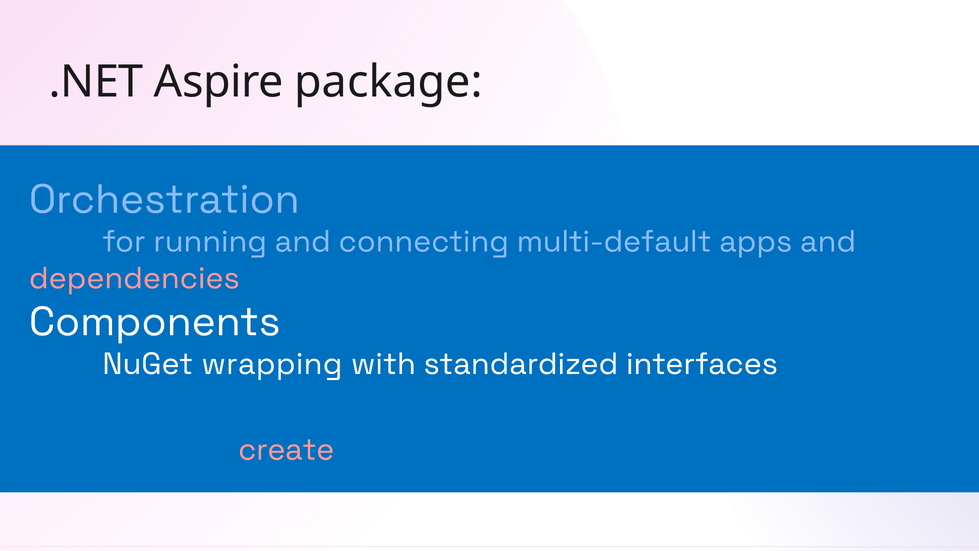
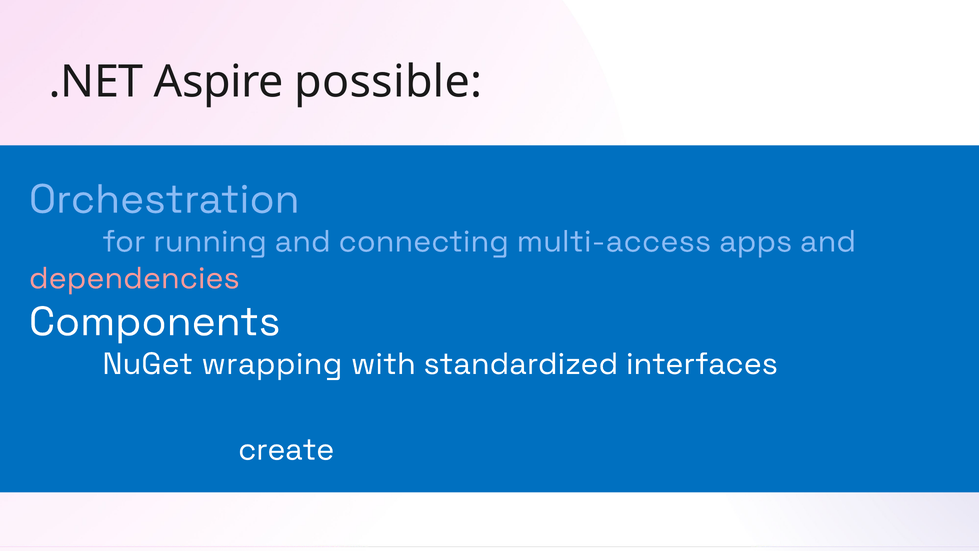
package: package -> possible
multi-default: multi-default -> multi-access
create colour: pink -> white
